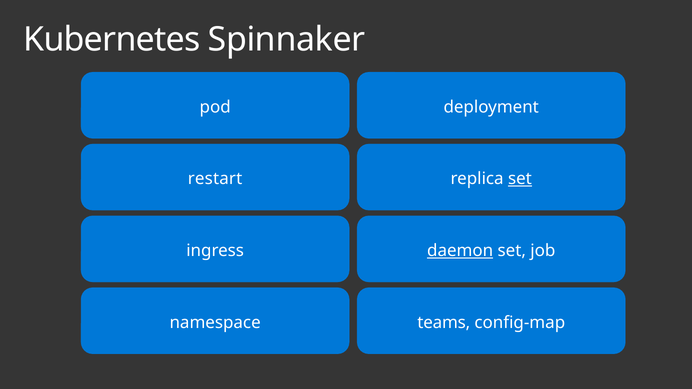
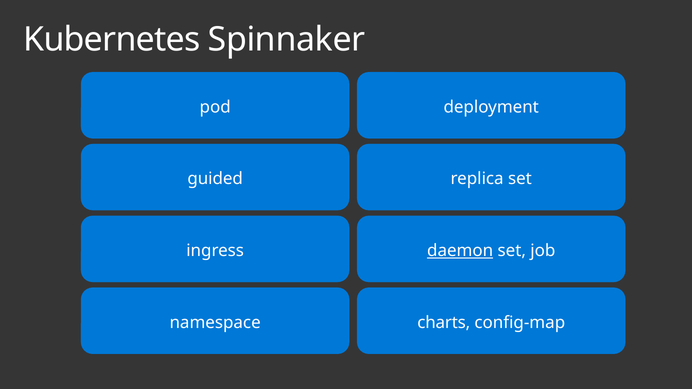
restart: restart -> guided
set at (520, 179) underline: present -> none
teams: teams -> charts
